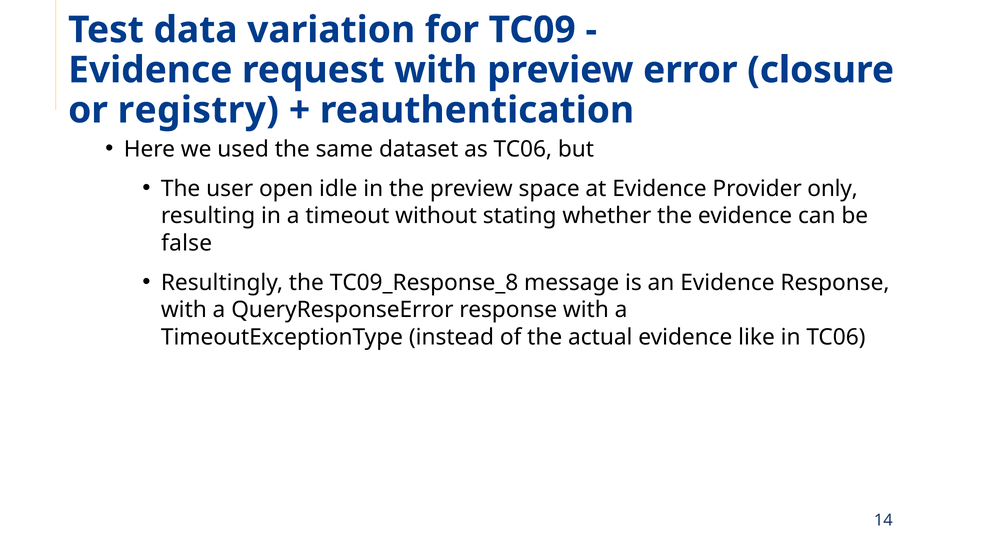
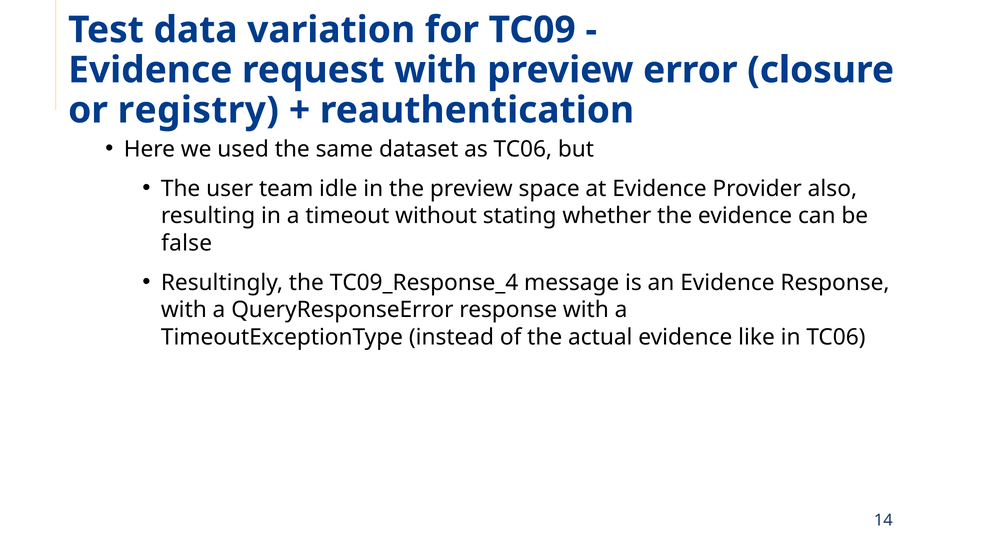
open: open -> team
only: only -> also
TC09_Response_8: TC09_Response_8 -> TC09_Response_4
